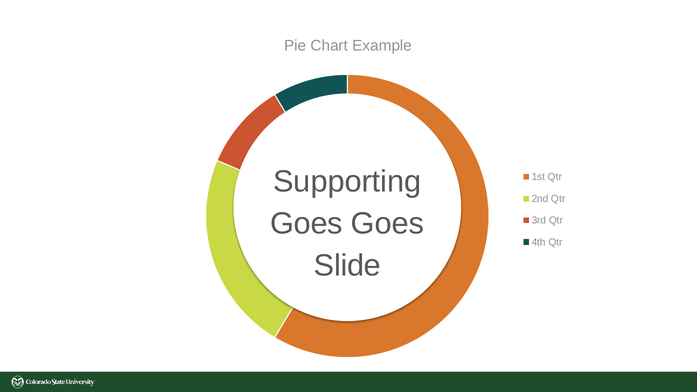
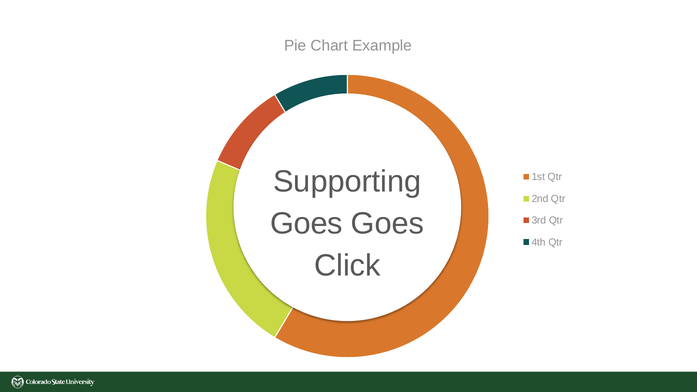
Slide: Slide -> Click
